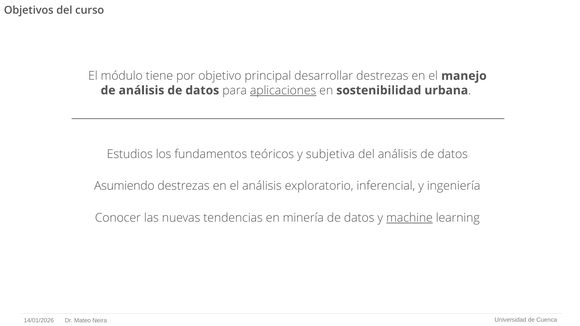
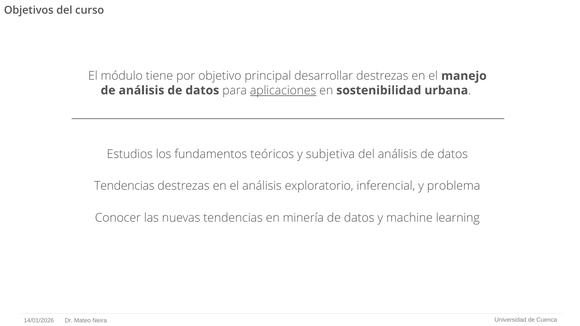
Asumiendo at (124, 186): Asumiendo -> Tendencias
ingeniería: ingeniería -> problema
machine underline: present -> none
